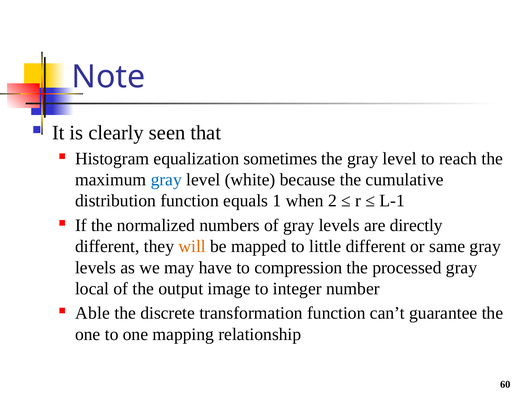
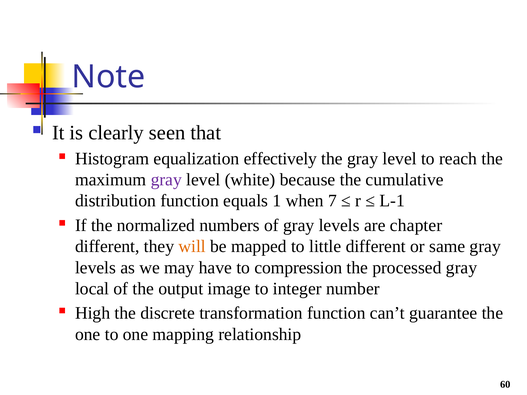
sometimes: sometimes -> effectively
gray at (166, 180) colour: blue -> purple
2: 2 -> 7
directly: directly -> chapter
Able: Able -> High
